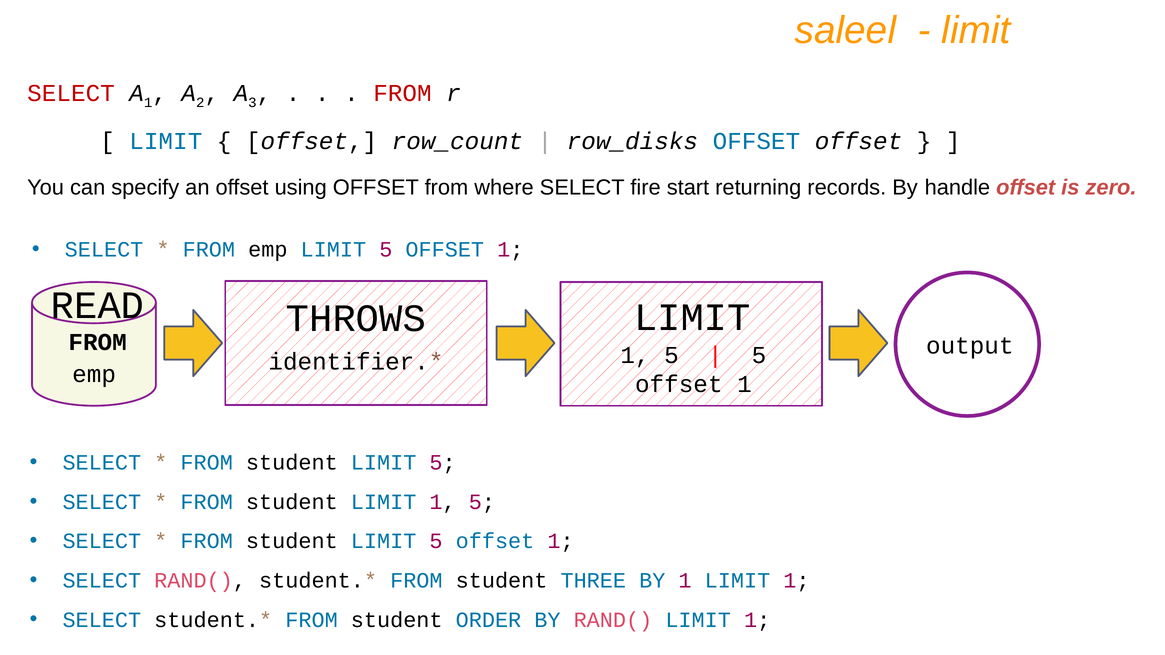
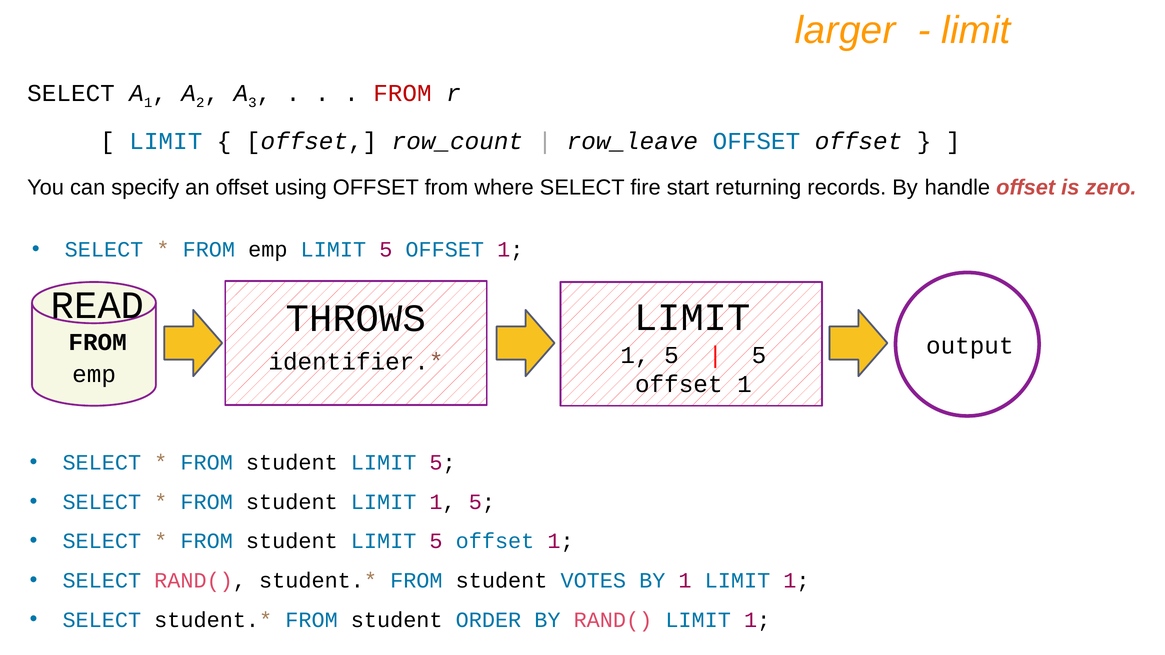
saleel: saleel -> larger
SELECT at (71, 93) colour: red -> black
row_disks: row_disks -> row_leave
THREE: THREE -> VOTES
